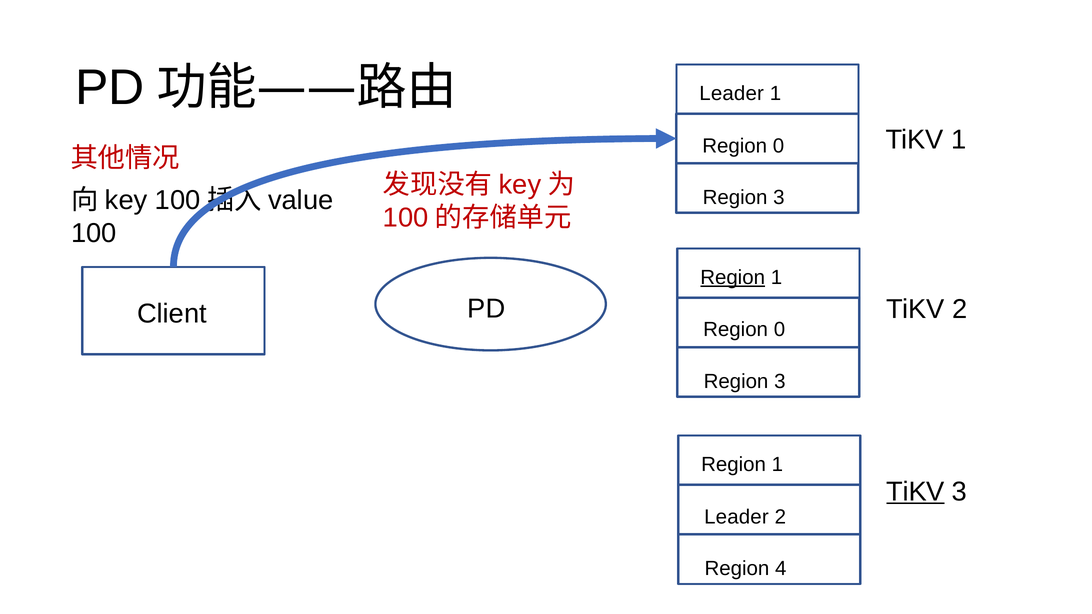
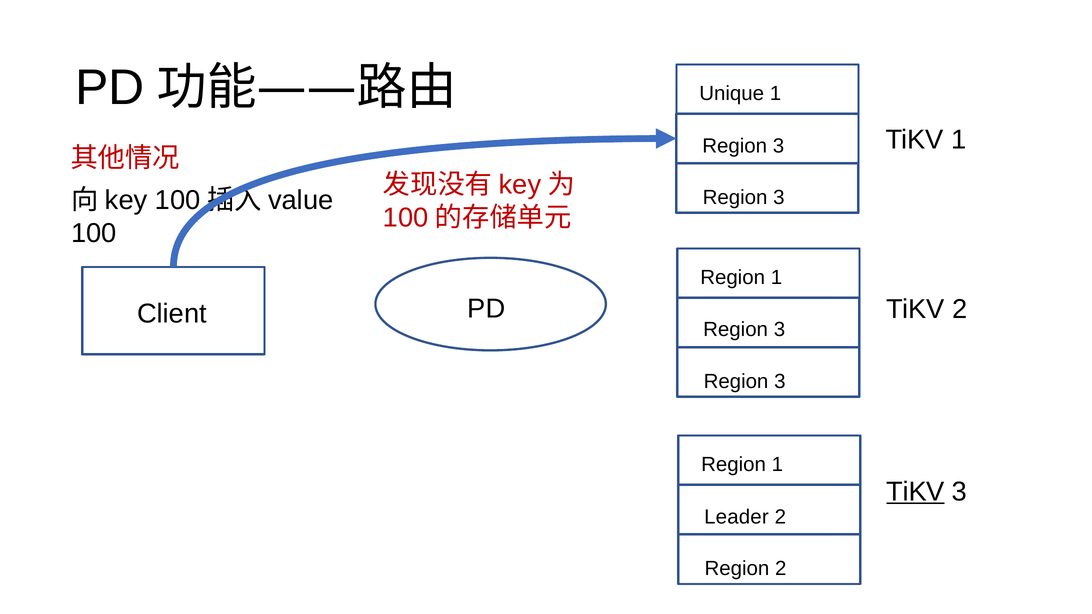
Leader at (732, 94): Leader -> Unique
0 at (779, 146): 0 -> 3
Region at (733, 278) underline: present -> none
0 at (779, 330): 0 -> 3
Region 4: 4 -> 2
